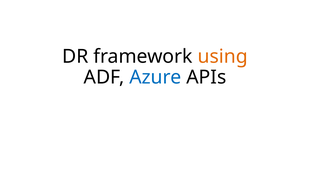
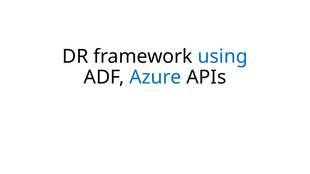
using colour: orange -> blue
